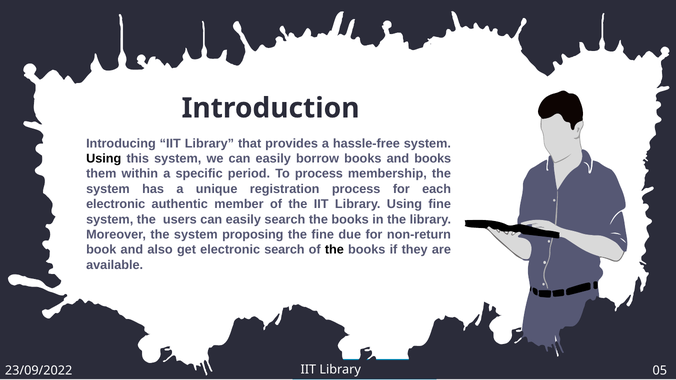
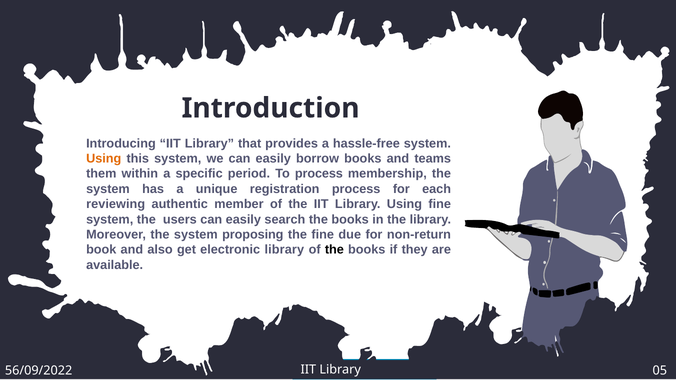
Using at (104, 159) colour: black -> orange
and books: books -> teams
electronic at (116, 204): electronic -> reviewing
electronic search: search -> library
23/09/2022: 23/09/2022 -> 56/09/2022
